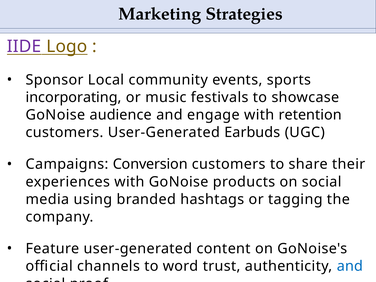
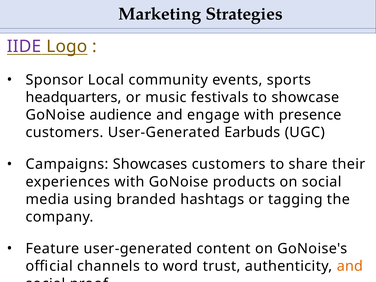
incorporating: incorporating -> headquarters
retention: retention -> presence
Conversion: Conversion -> Showcases
and at (350, 266) colour: blue -> orange
